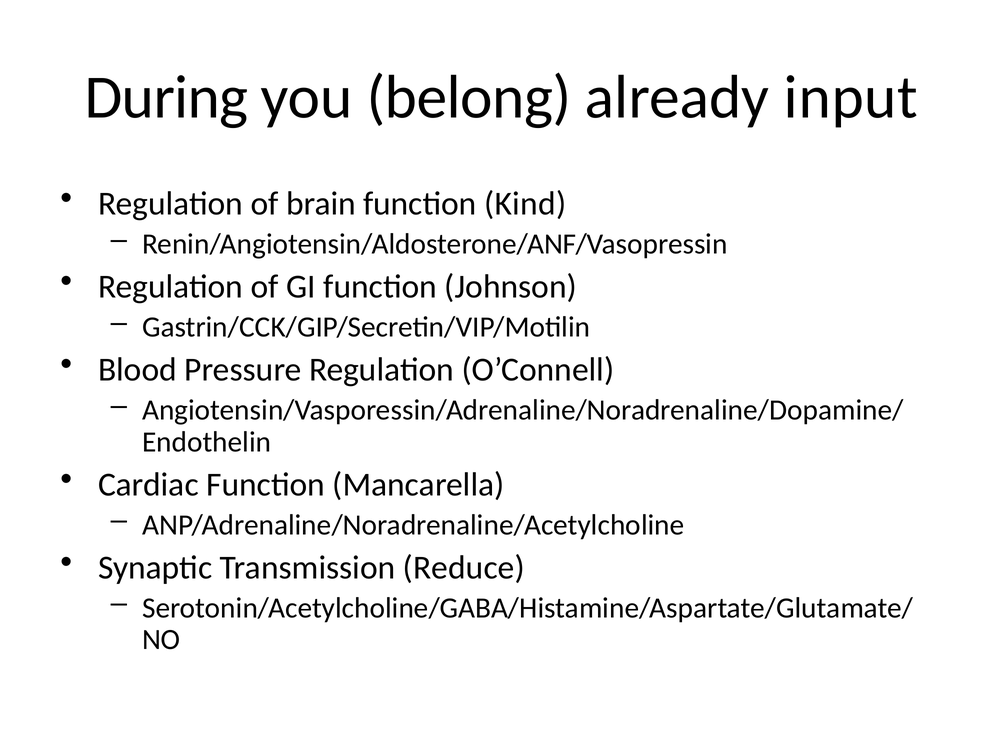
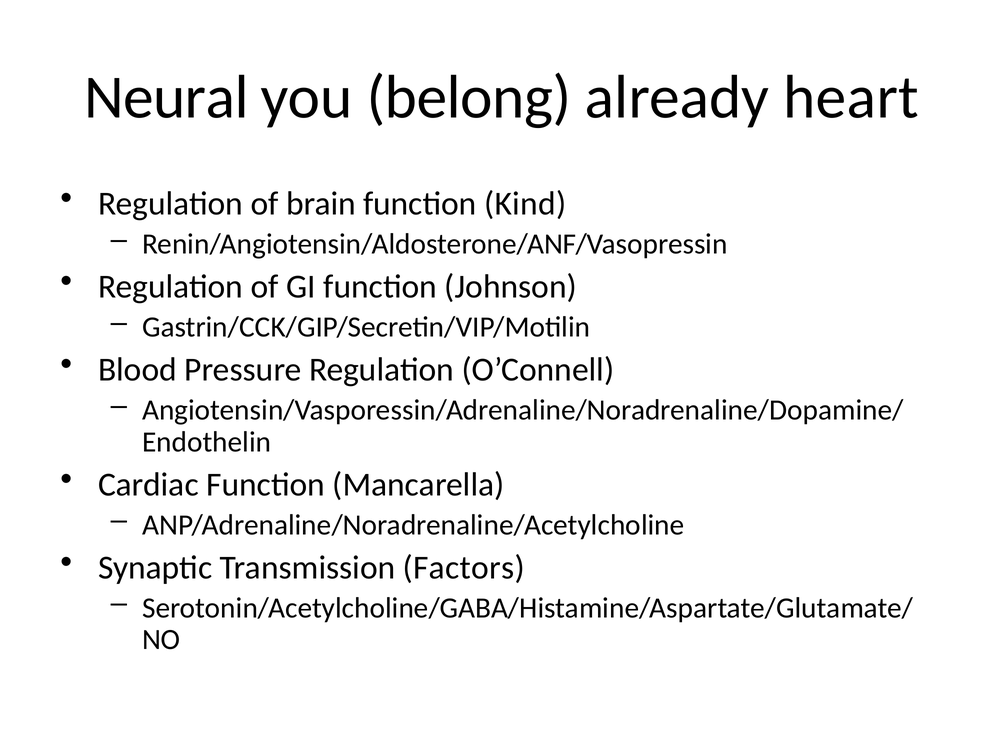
During: During -> Neural
input: input -> heart
Reduce: Reduce -> Factors
